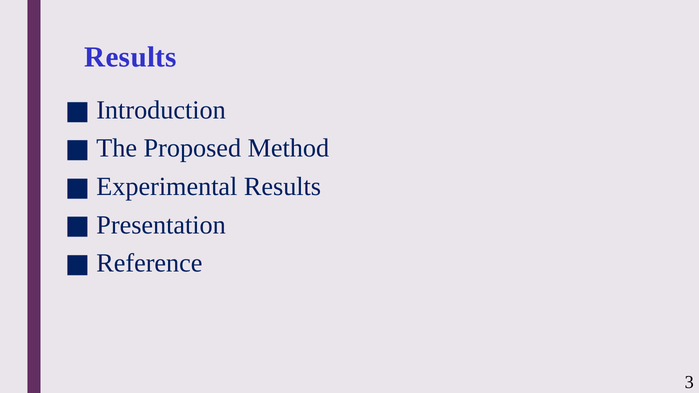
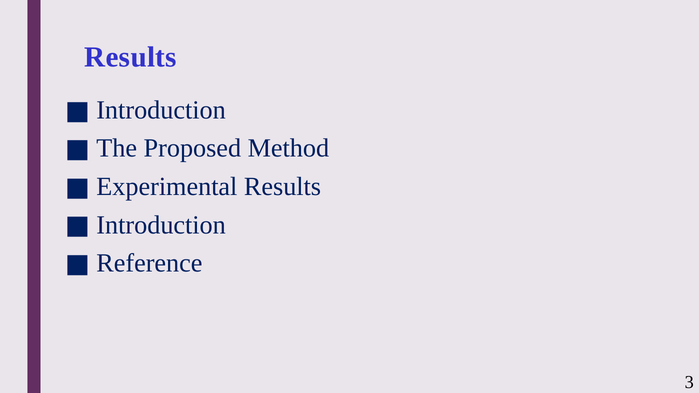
Presentation at (161, 225): Presentation -> Introduction
